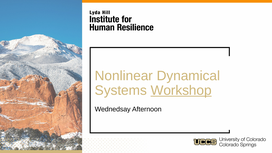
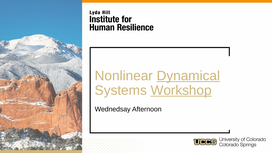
Dynamical underline: none -> present
